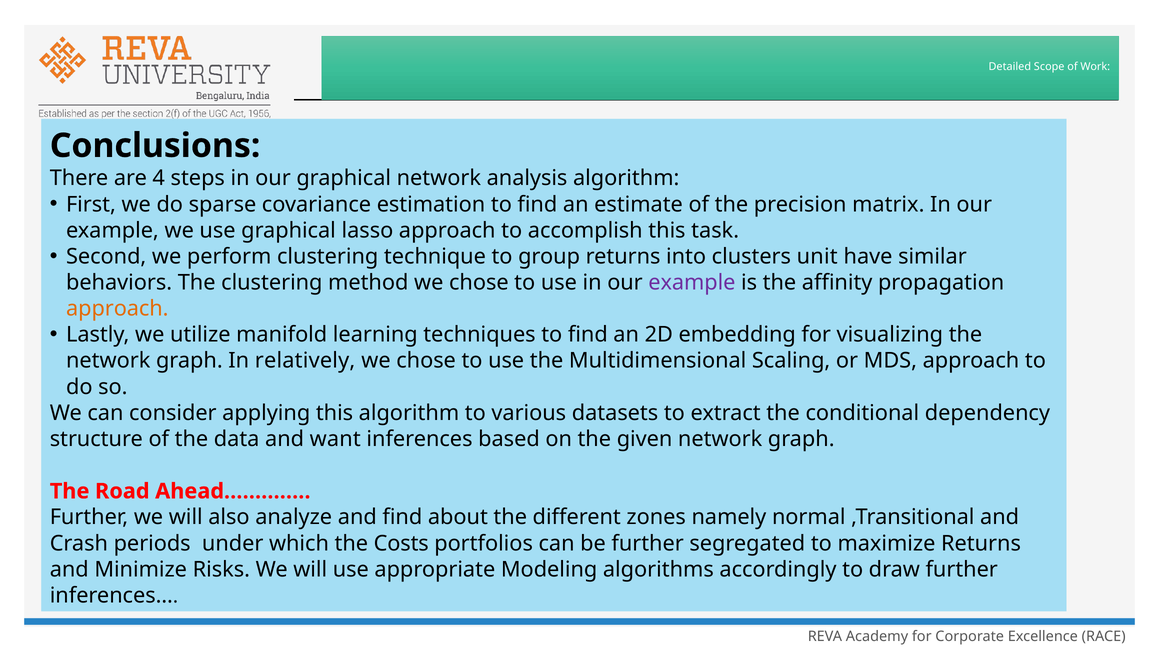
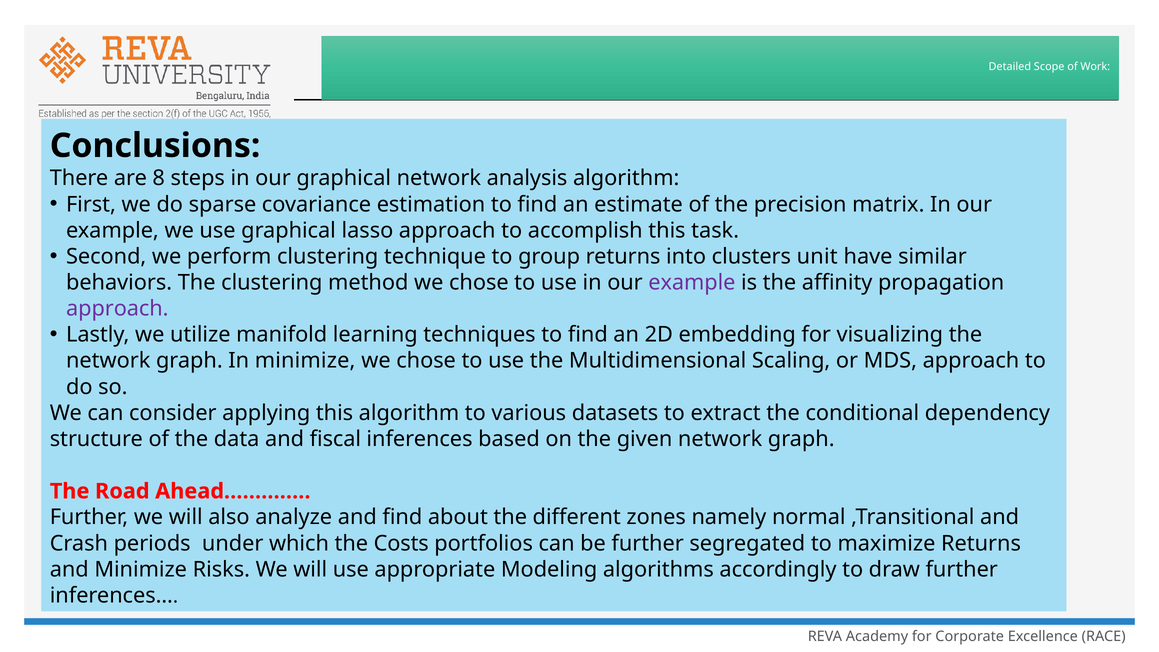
4: 4 -> 8
approach at (117, 309) colour: orange -> purple
In relatively: relatively -> minimize
want: want -> fiscal
